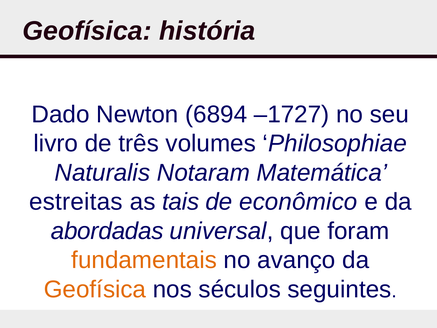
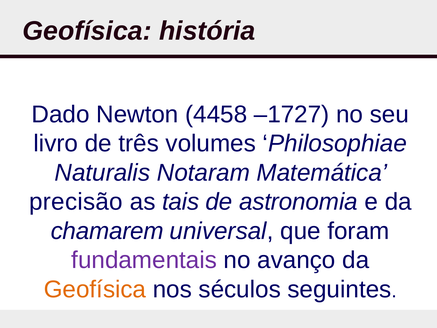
6894: 6894 -> 4458
estreitas: estreitas -> precisão
econômico: econômico -> astronomia
abordadas: abordadas -> chamarem
fundamentais colour: orange -> purple
